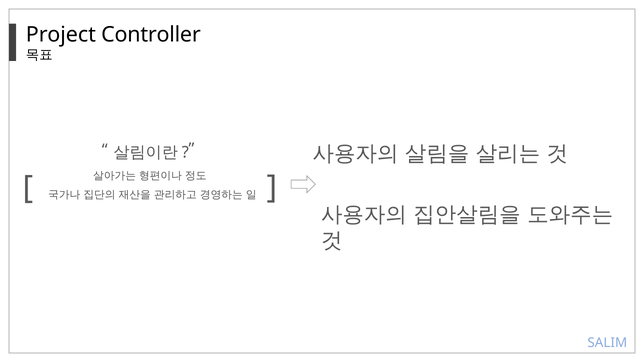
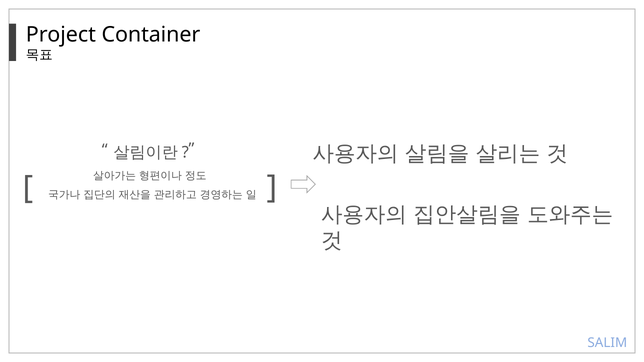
Controller: Controller -> Container
